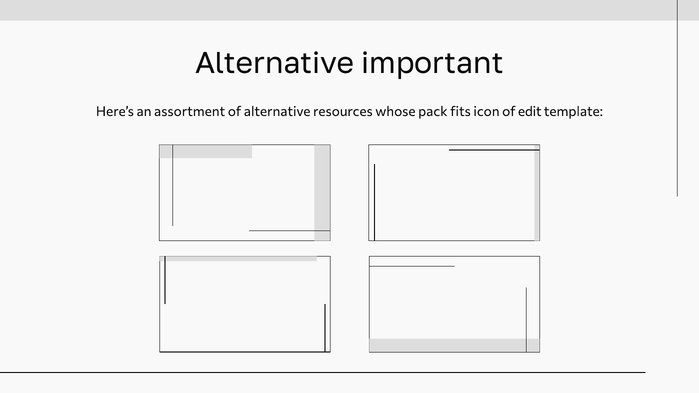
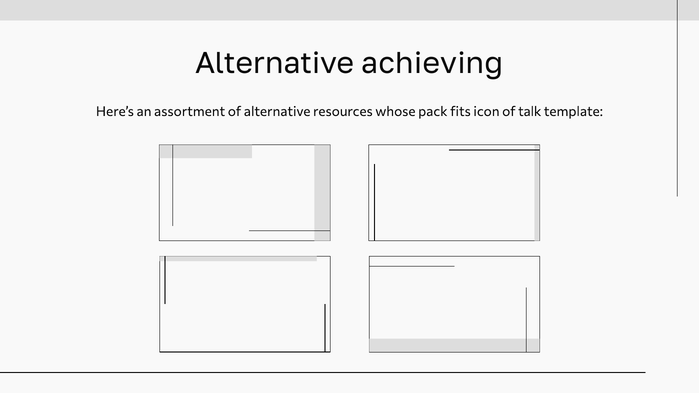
important: important -> achieving
edit: edit -> talk
